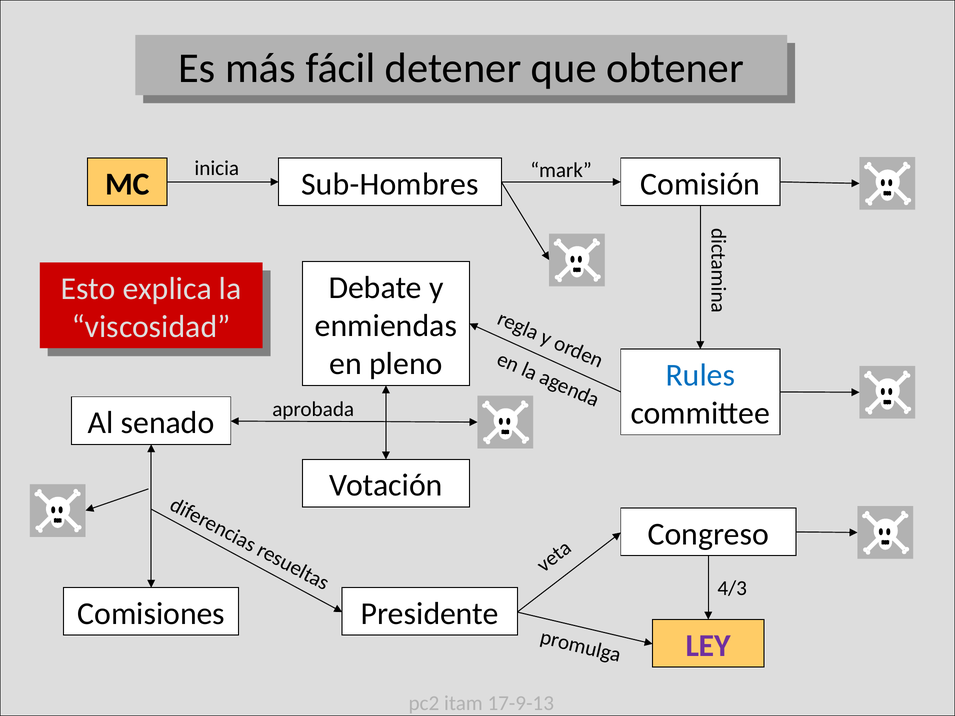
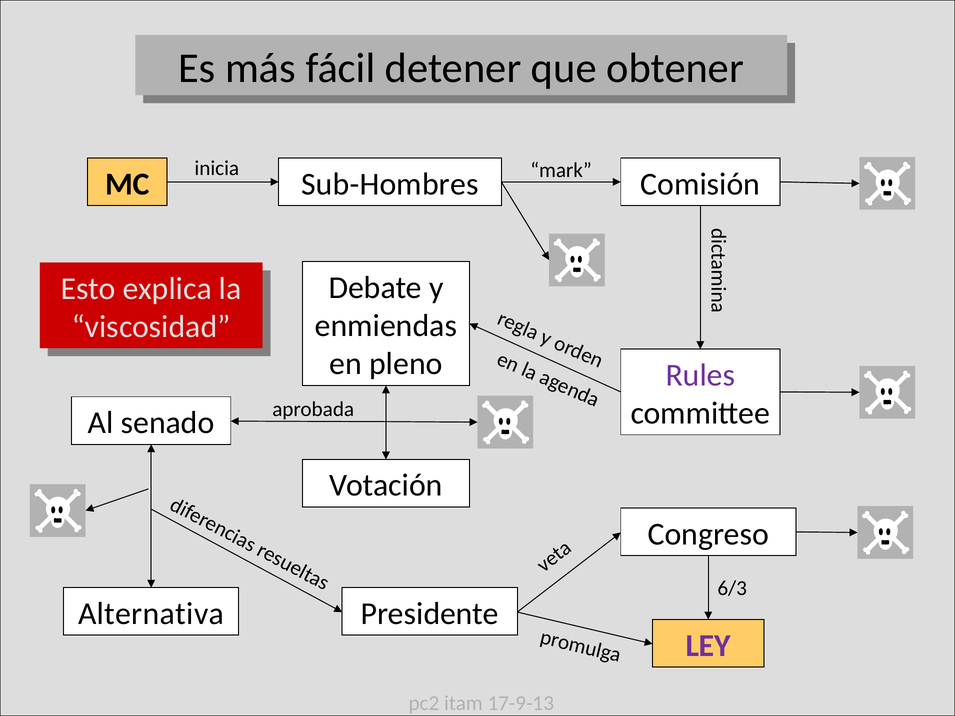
Rules colour: blue -> purple
4/3: 4/3 -> 6/3
Comisiones: Comisiones -> Alternativa
